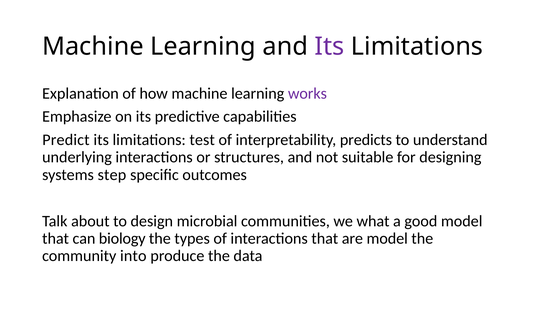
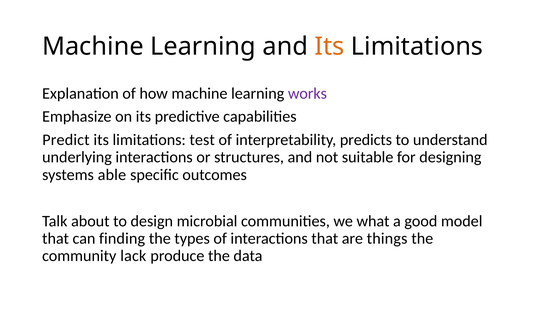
Its at (329, 46) colour: purple -> orange
step: step -> able
biology: biology -> finding
are model: model -> things
into: into -> lack
